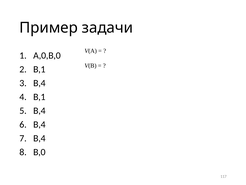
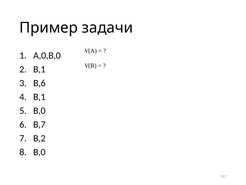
B,4 at (39, 83): B,4 -> B,6
B,4 at (39, 110): B,4 -> B,0
B,4 at (39, 124): B,4 -> B,7
B,4 at (39, 138): B,4 -> B,2
